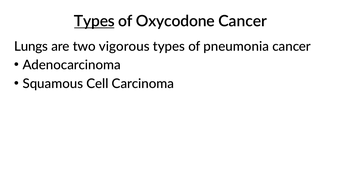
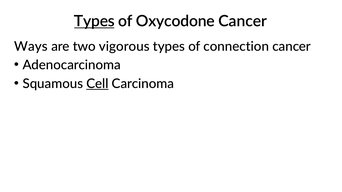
Lungs: Lungs -> Ways
pneumonia: pneumonia -> connection
Cell underline: none -> present
